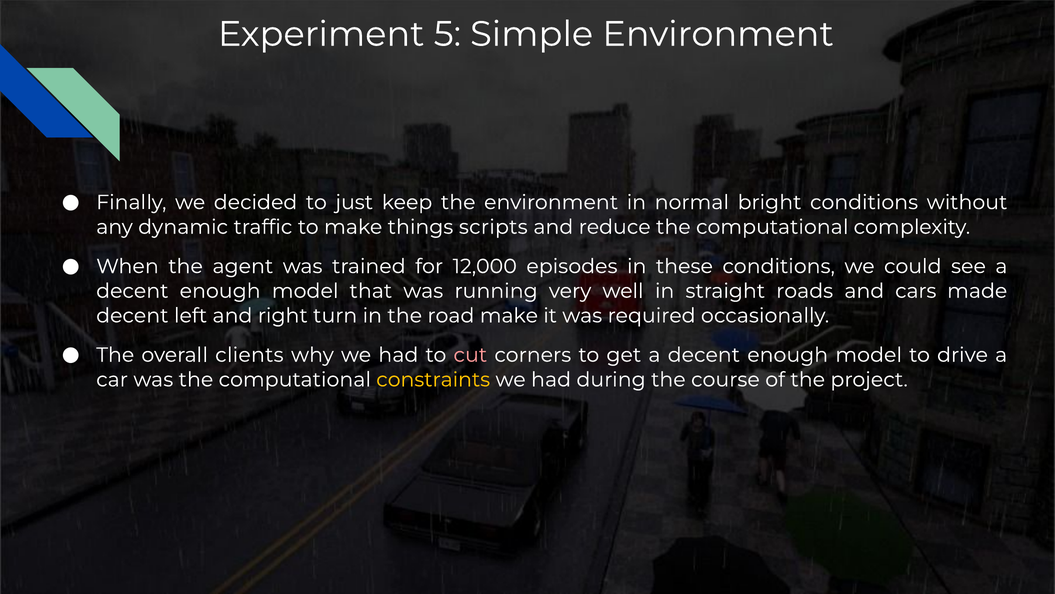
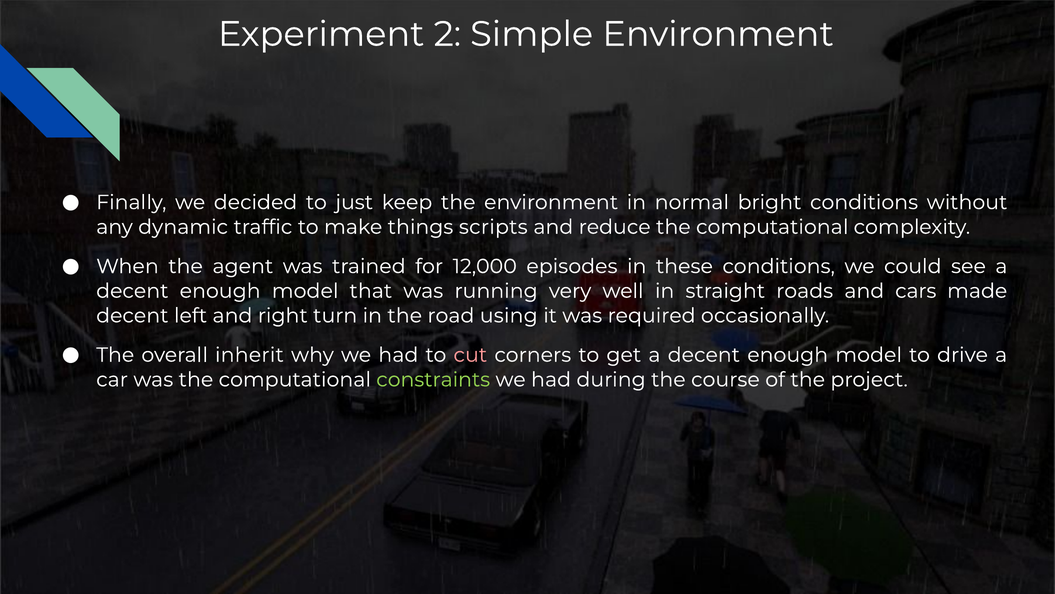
5: 5 -> 2
road make: make -> using
clients: clients -> inherit
constraints colour: yellow -> light green
